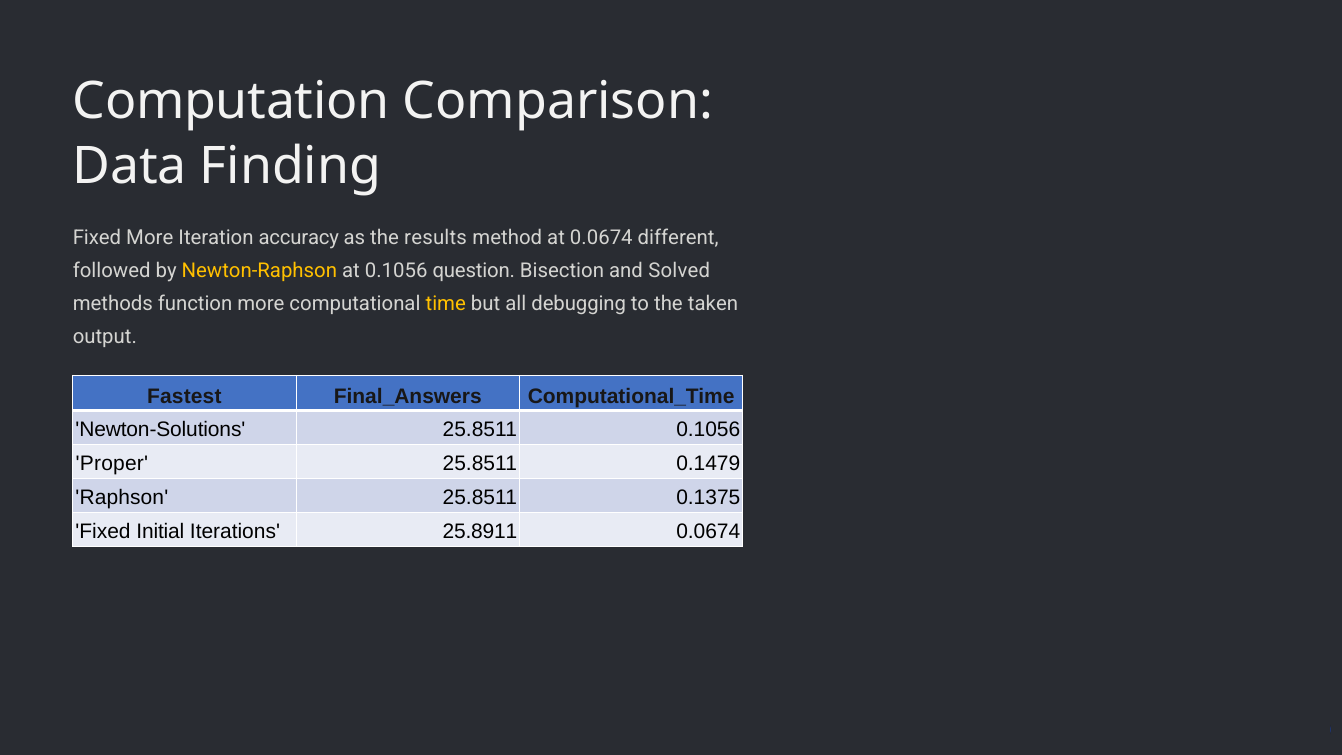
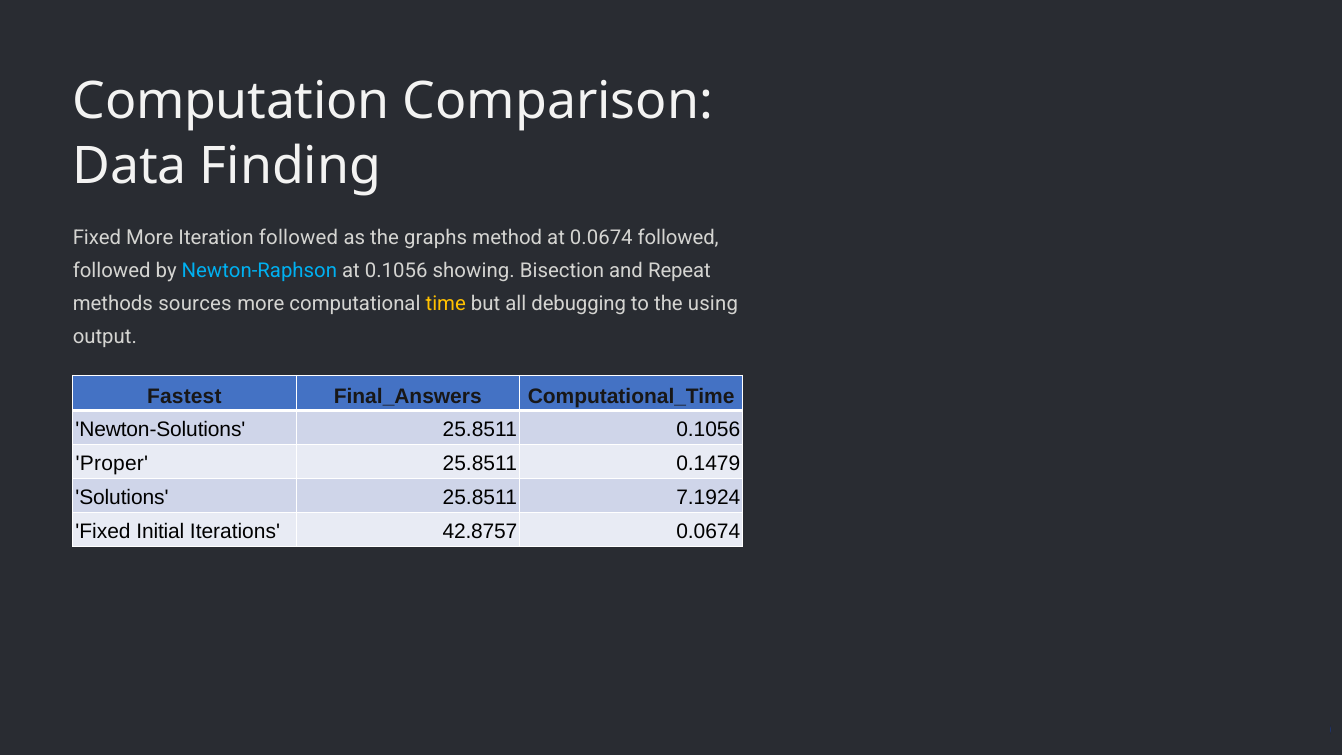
Iteration accuracy: accuracy -> followed
results: results -> graphs
0.0674 different: different -> followed
Newton-Raphson colour: yellow -> light blue
question: question -> showing
Solved: Solved -> Repeat
function: function -> sources
taken: taken -> using
Raphson: Raphson -> Solutions
0.1375: 0.1375 -> 7.1924
25.8911: 25.8911 -> 42.8757
